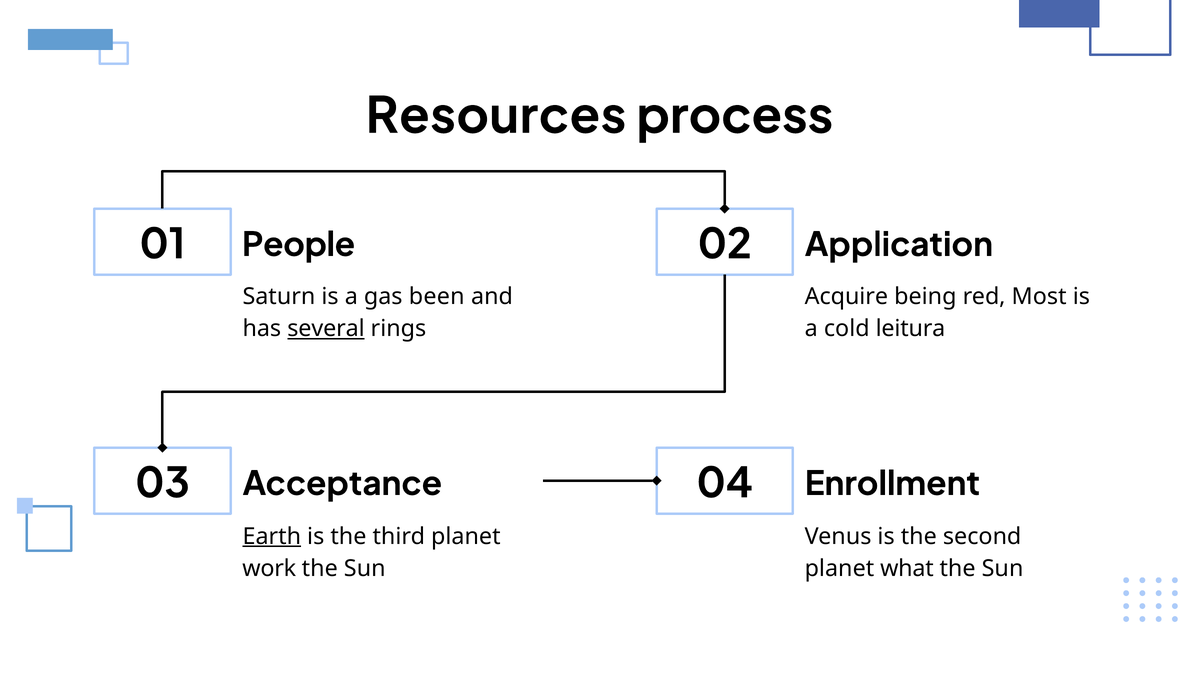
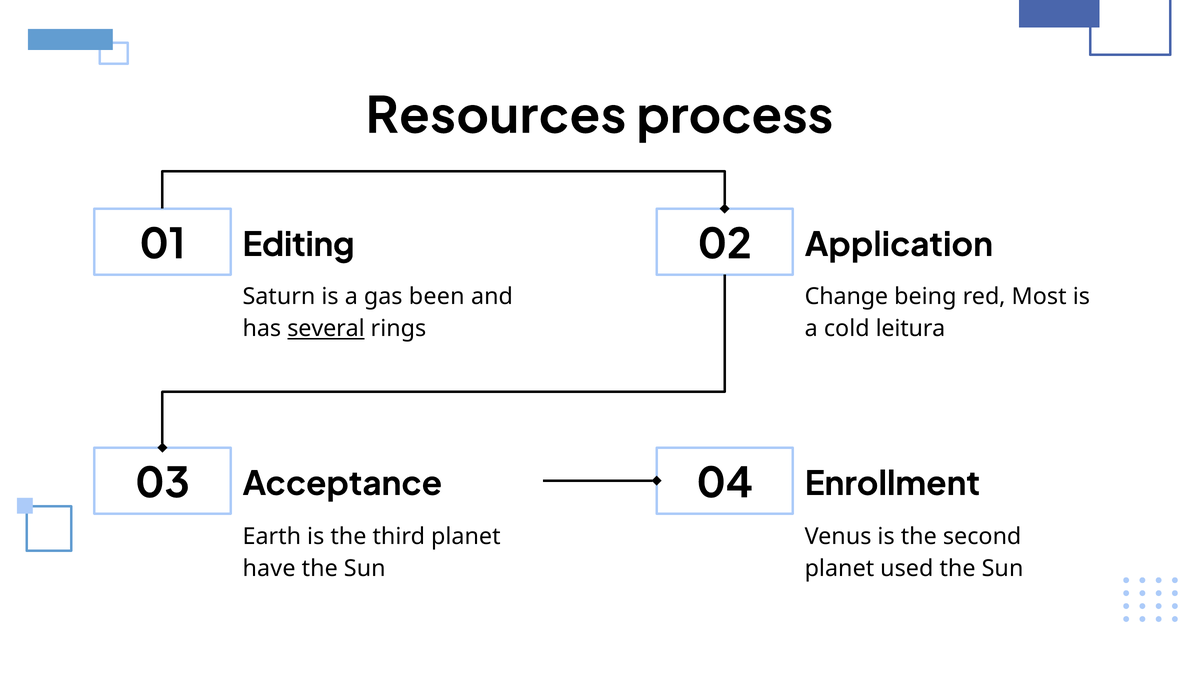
People: People -> Editing
Acquire: Acquire -> Change
Earth underline: present -> none
work: work -> have
what: what -> used
